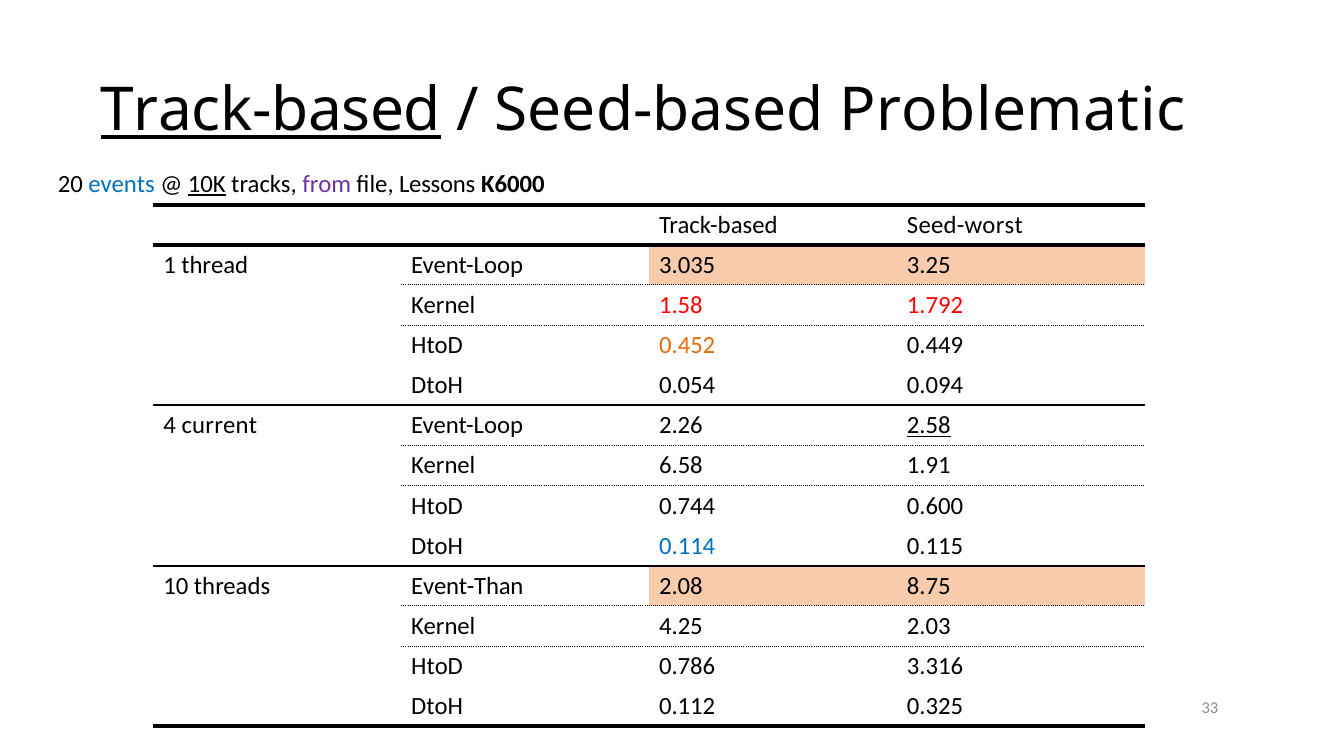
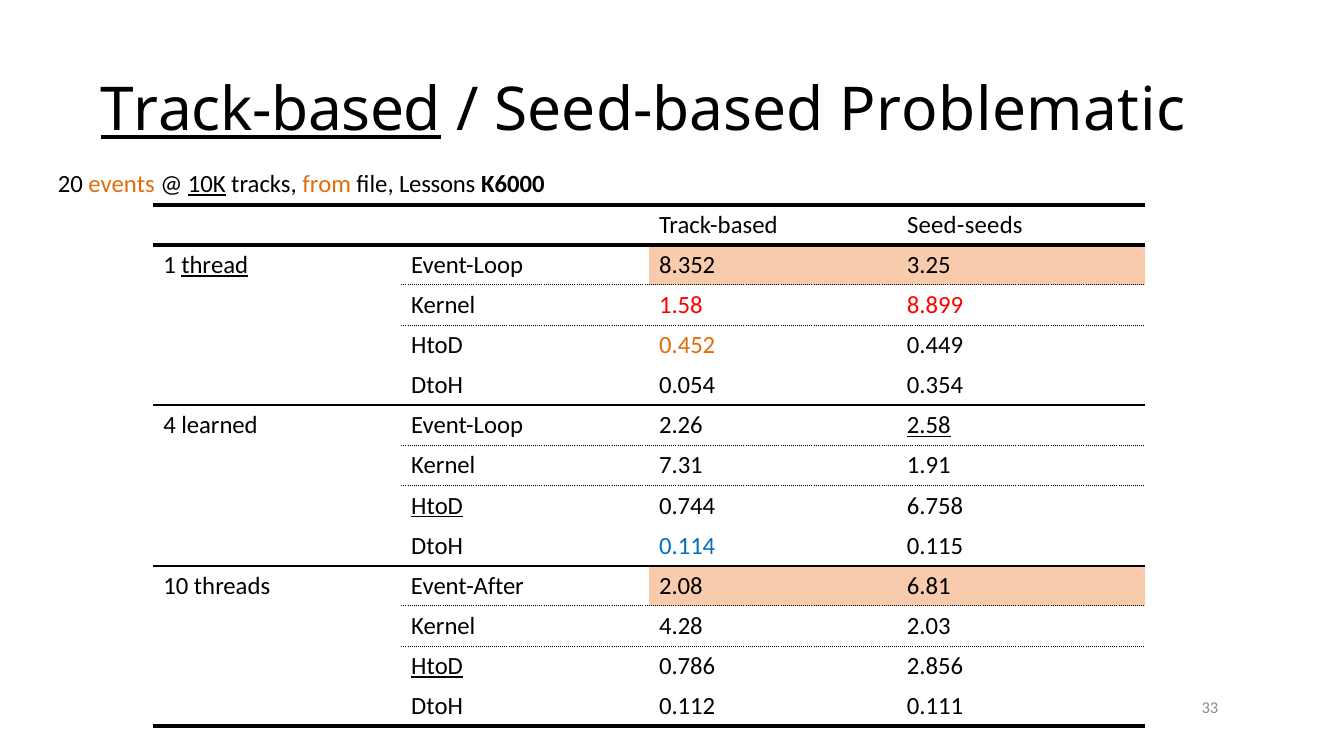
events colour: blue -> orange
from colour: purple -> orange
Seed-worst: Seed-worst -> Seed-seeds
thread underline: none -> present
3.035: 3.035 -> 8.352
1.792: 1.792 -> 8.899
0.094: 0.094 -> 0.354
current: current -> learned
6.58: 6.58 -> 7.31
HtoD at (437, 506) underline: none -> present
0.600: 0.600 -> 6.758
Event-Than: Event-Than -> Event-After
8.75: 8.75 -> 6.81
4.25: 4.25 -> 4.28
HtoD at (437, 666) underline: none -> present
3.316: 3.316 -> 2.856
0.325: 0.325 -> 0.111
